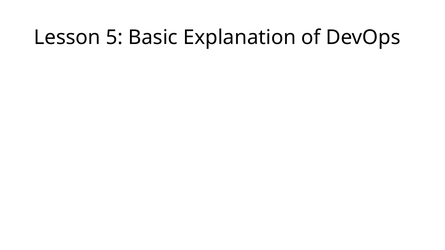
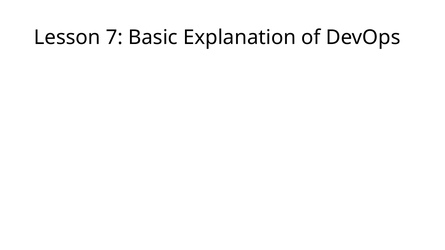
5: 5 -> 7
